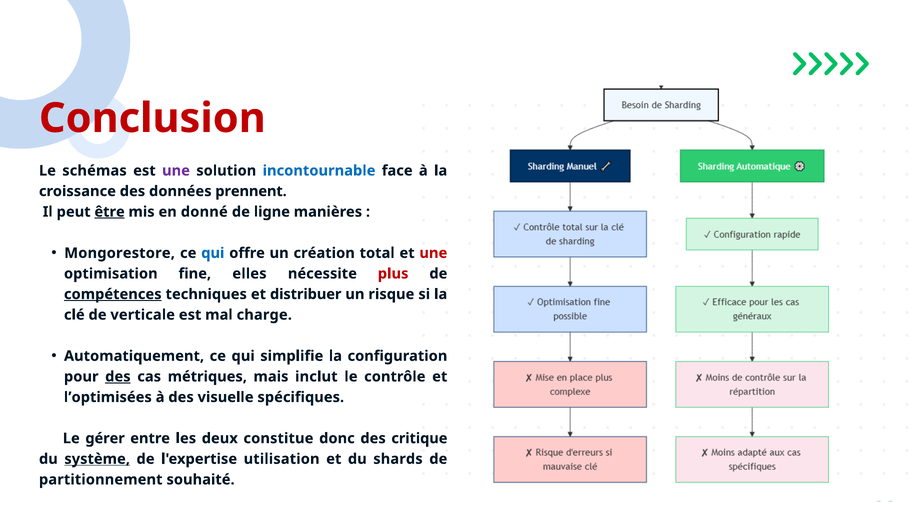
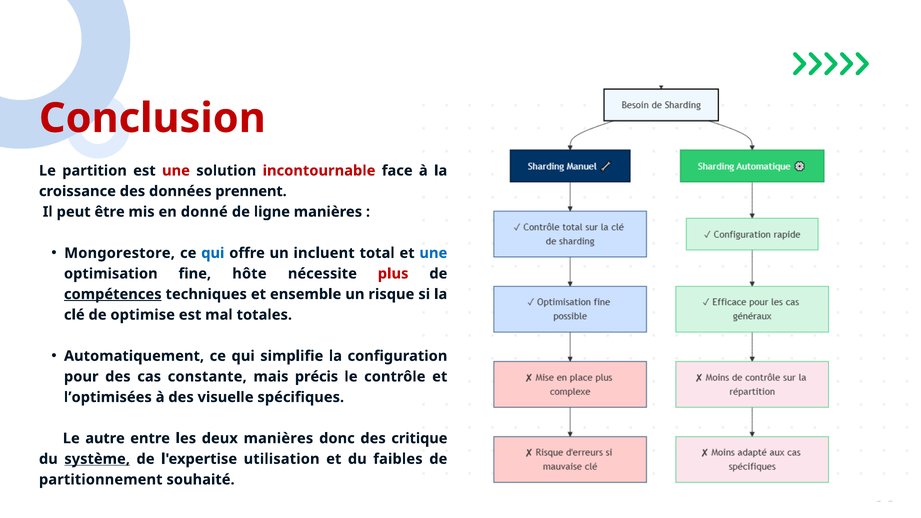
schémas: schémas -> partition
une at (176, 171) colour: purple -> red
incontournable colour: blue -> red
être underline: present -> none
création: création -> incluent
une at (433, 253) colour: red -> blue
elles: elles -> hôte
distribuer: distribuer -> ensemble
verticale: verticale -> optimise
charge: charge -> totales
des at (118, 377) underline: present -> none
métriques: métriques -> constante
inclut: inclut -> précis
gérer: gérer -> autre
deux constitue: constitue -> manières
shards: shards -> faibles
